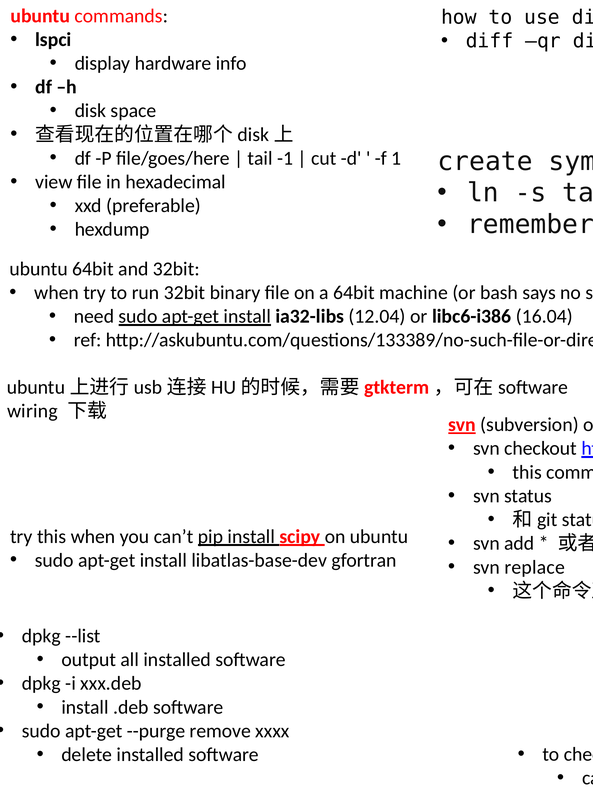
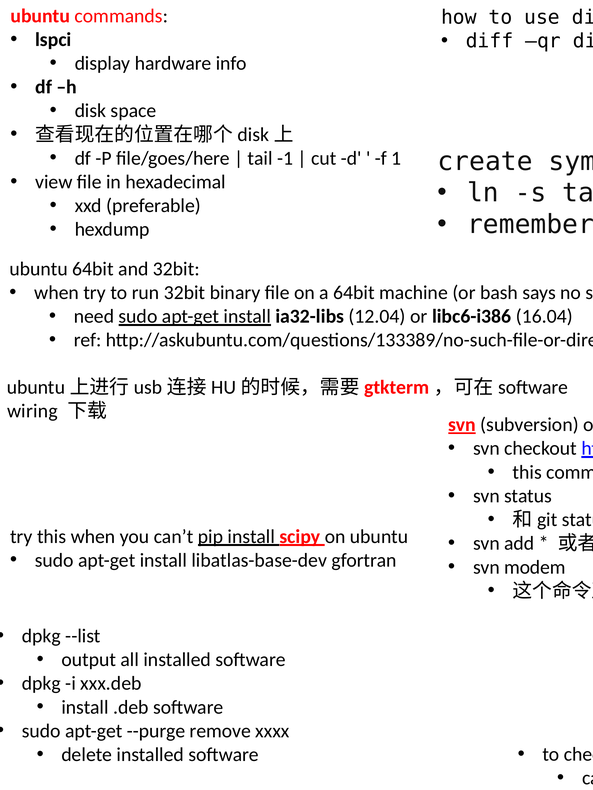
replace: replace -> modem
